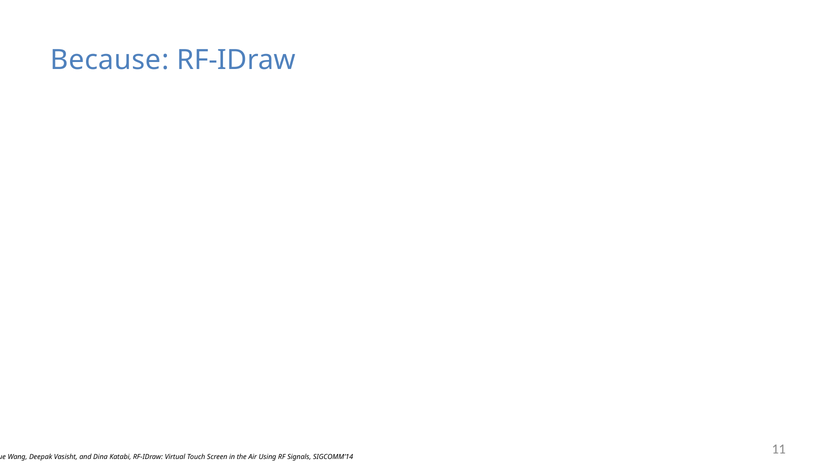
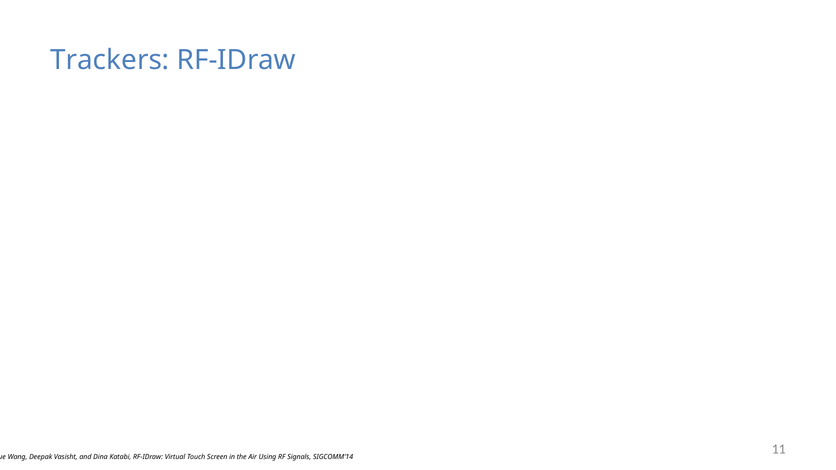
Because: Because -> Trackers
